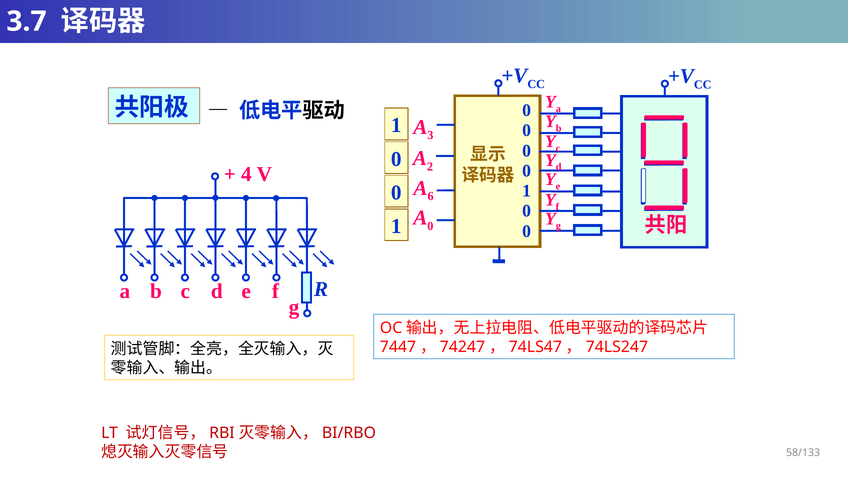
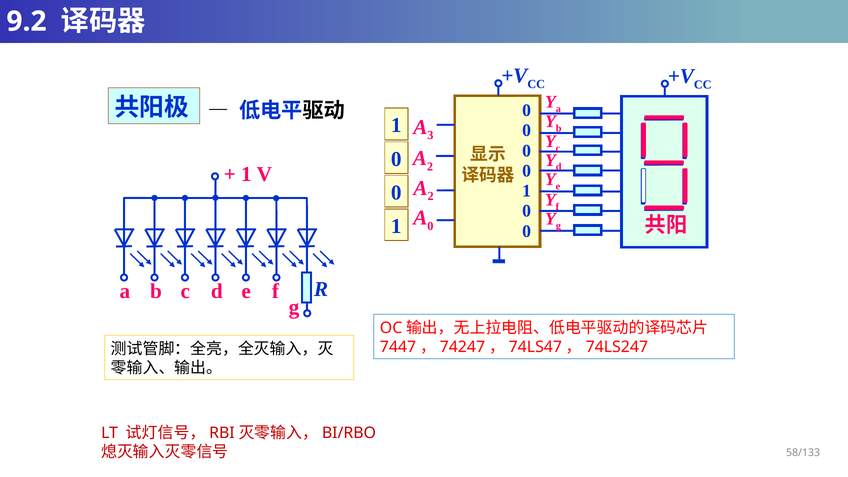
3.7: 3.7 -> 9.2
4 at (246, 174): 4 -> 1
6 at (431, 196): 6 -> 2
